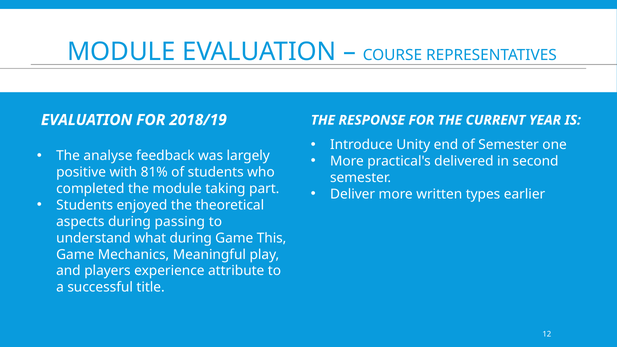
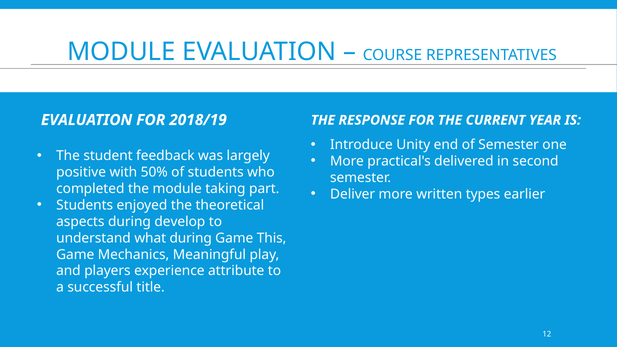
analyse: analyse -> student
81%: 81% -> 50%
passing: passing -> develop
